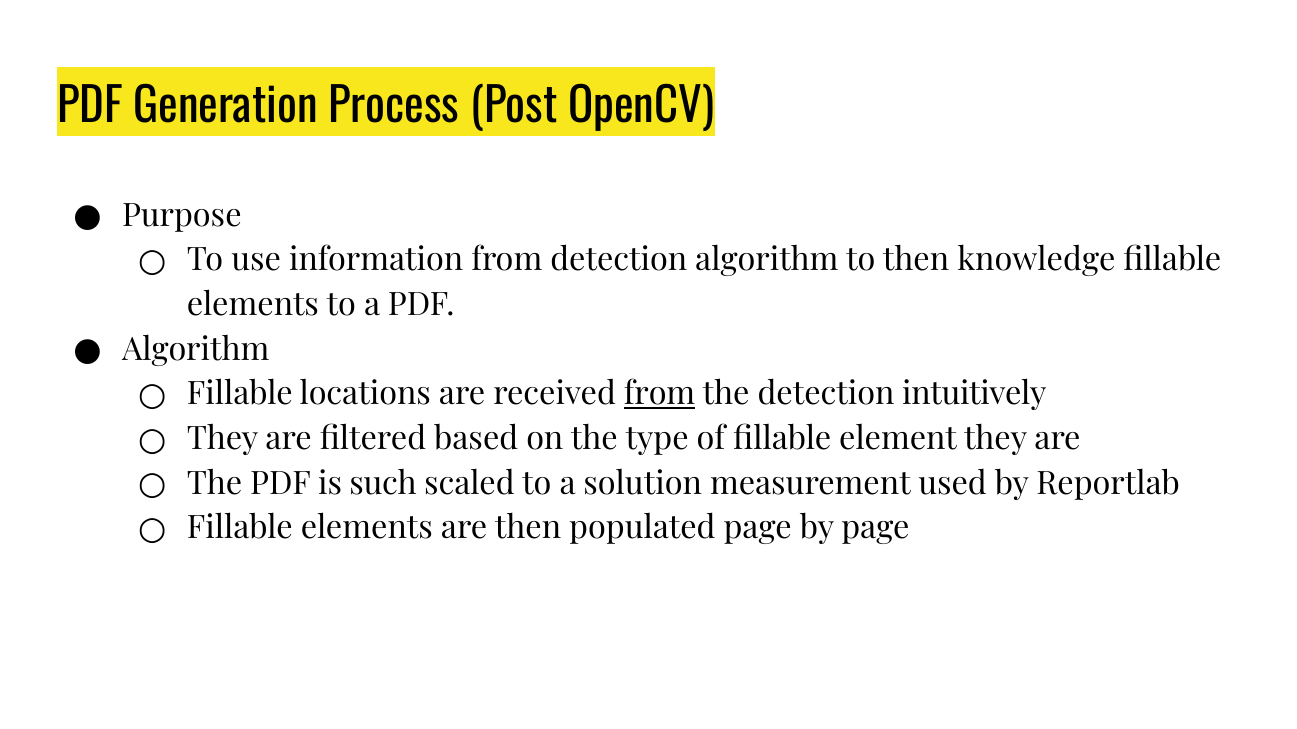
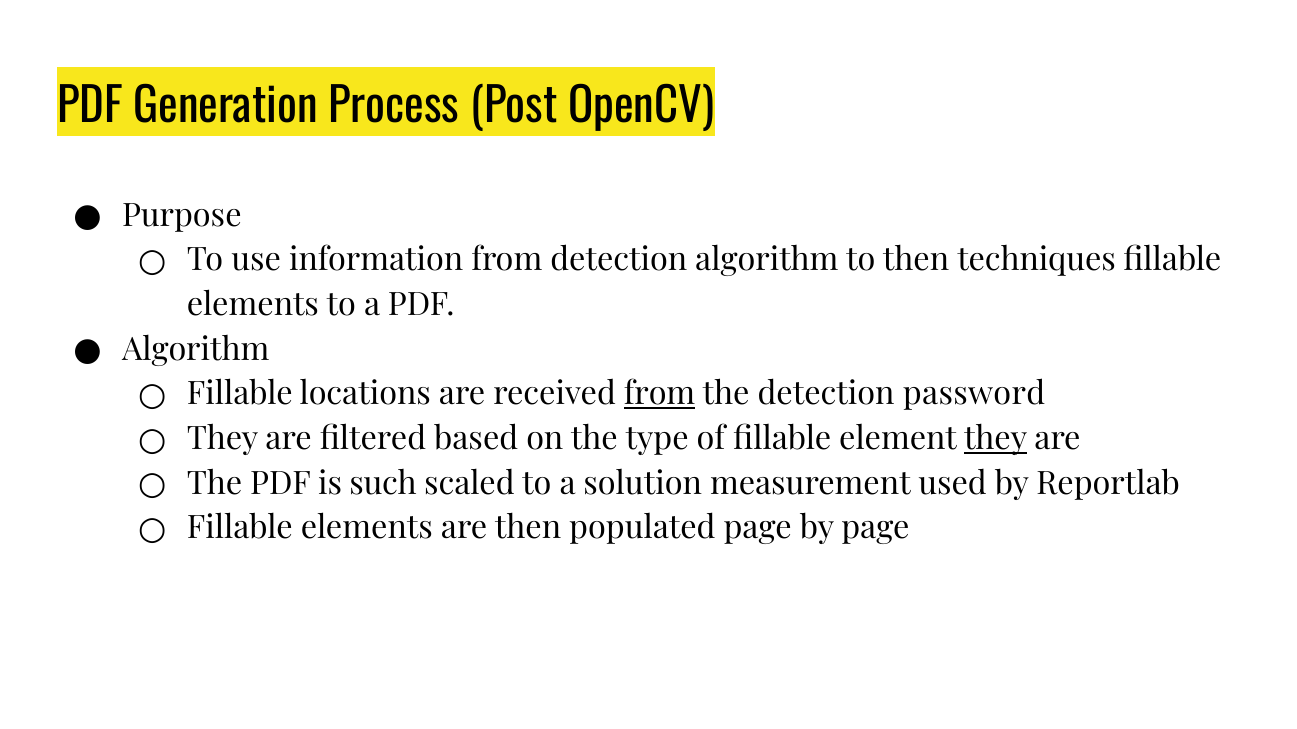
knowledge: knowledge -> techniques
intuitively: intuitively -> password
they at (996, 439) underline: none -> present
